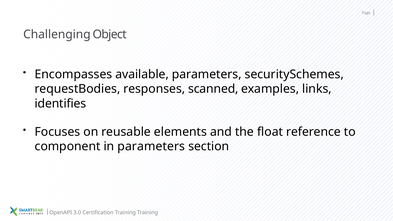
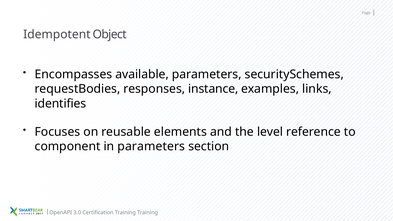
Challenging: Challenging -> Idempotent
scanned: scanned -> instance
float: float -> level
